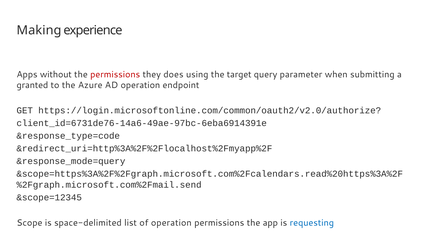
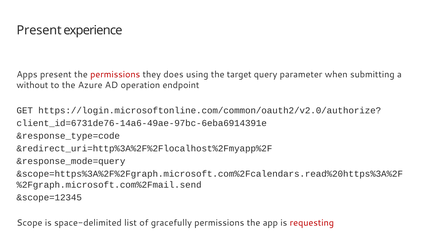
Making at (39, 30): Making -> Present
Apps without: without -> present
granted: granted -> without
of operation: operation -> gracefully
requesting colour: blue -> red
